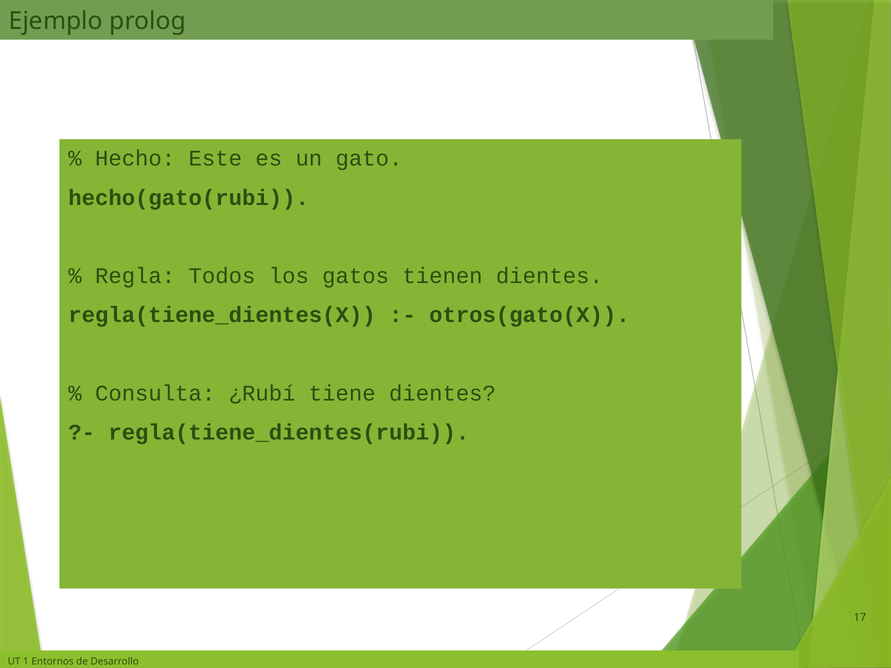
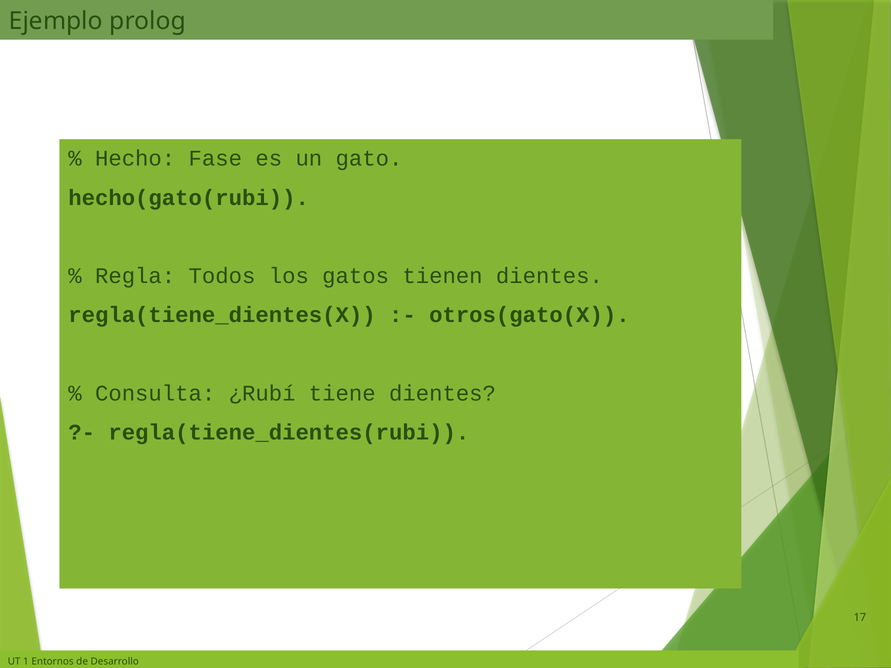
Este: Este -> Fase
